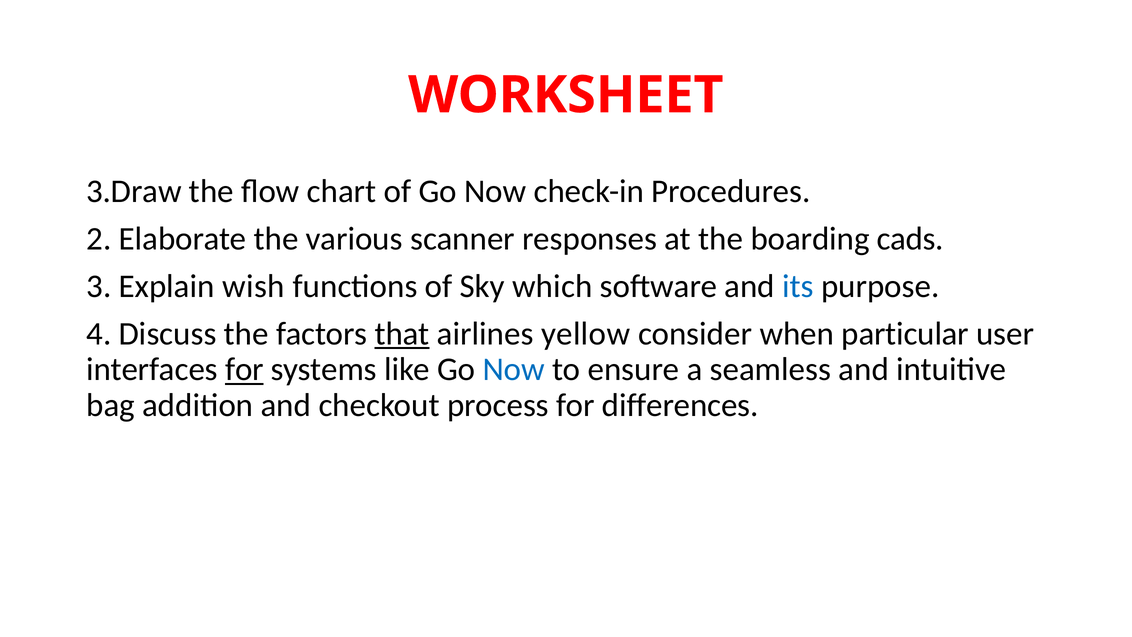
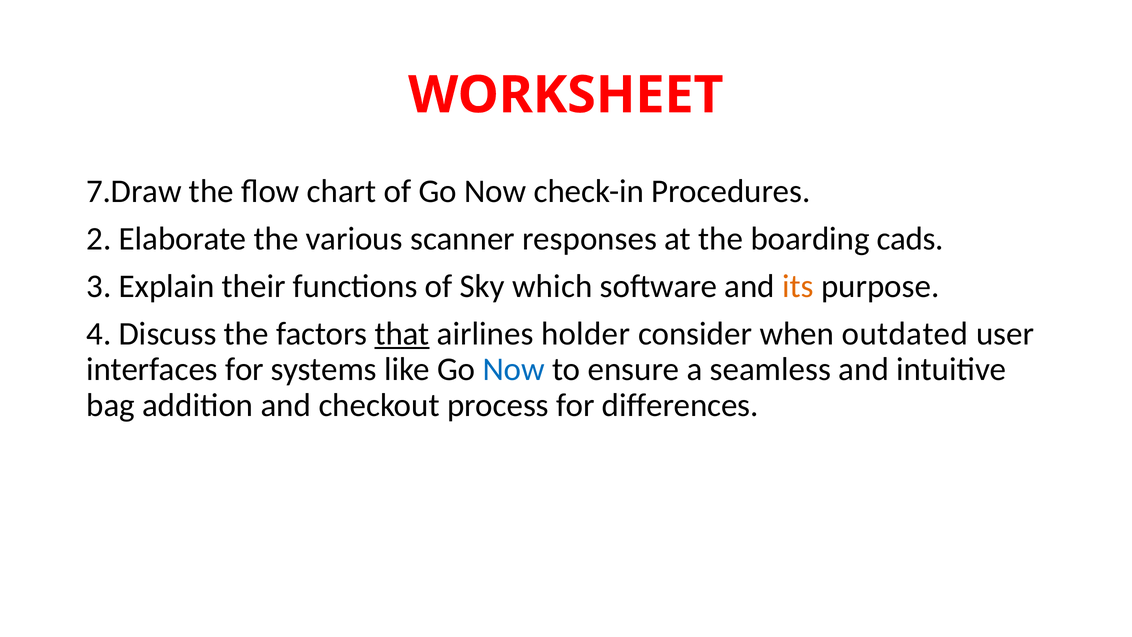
3.Draw: 3.Draw -> 7.Draw
wish: wish -> their
its colour: blue -> orange
yellow: yellow -> holder
particular: particular -> outdated
for at (244, 369) underline: present -> none
